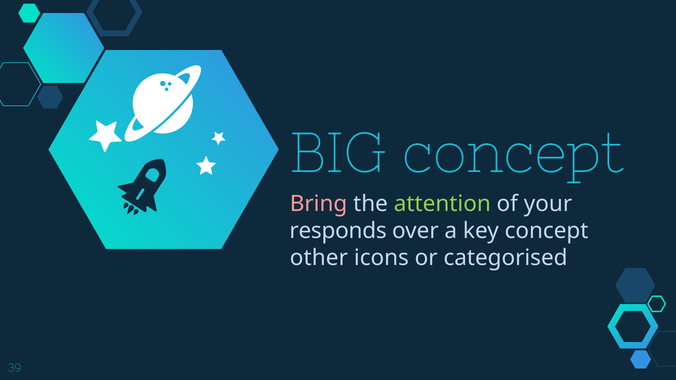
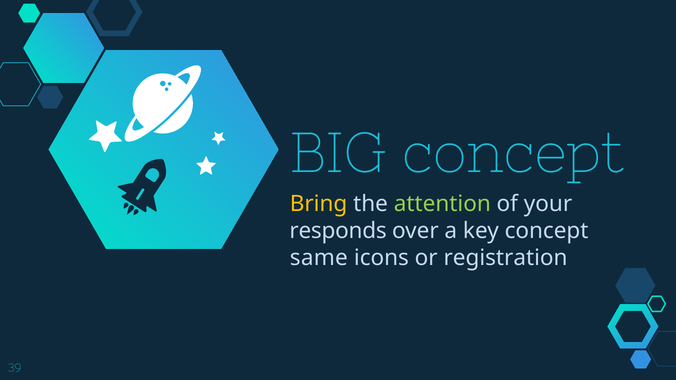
Bring colour: pink -> yellow
other: other -> same
categorised: categorised -> registration
